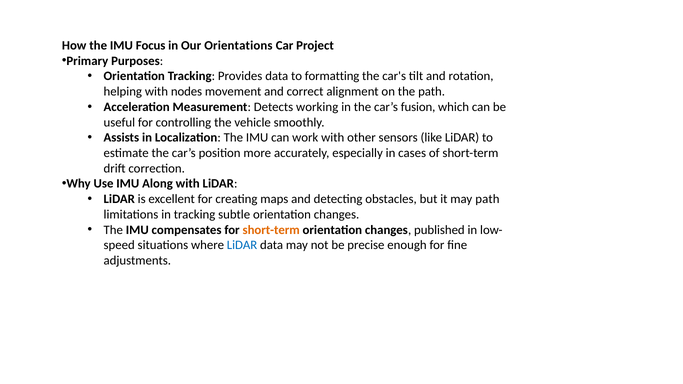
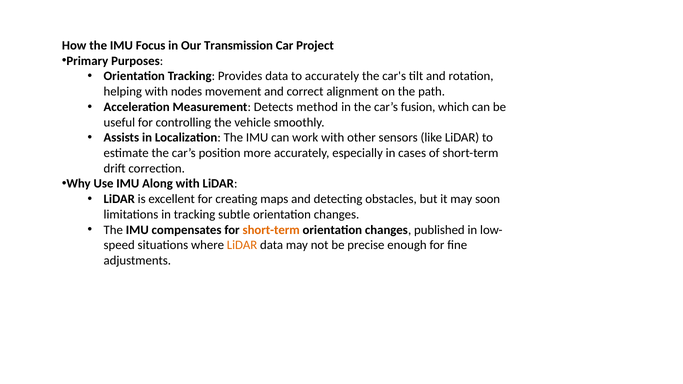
Orientations: Orientations -> Transmission
to formatting: formatting -> accurately
working: working -> method
may path: path -> soon
LiDAR at (242, 245) colour: blue -> orange
